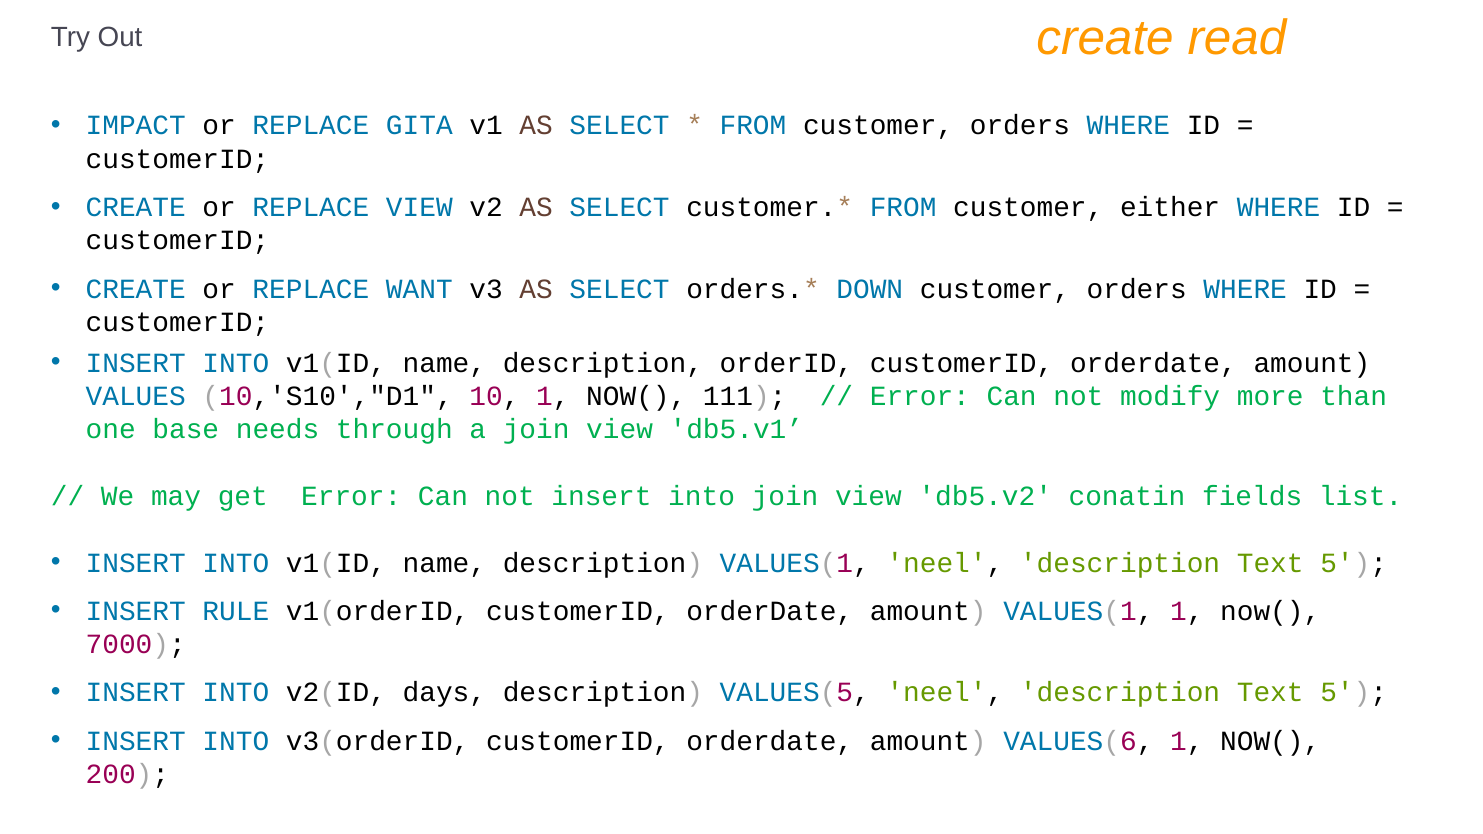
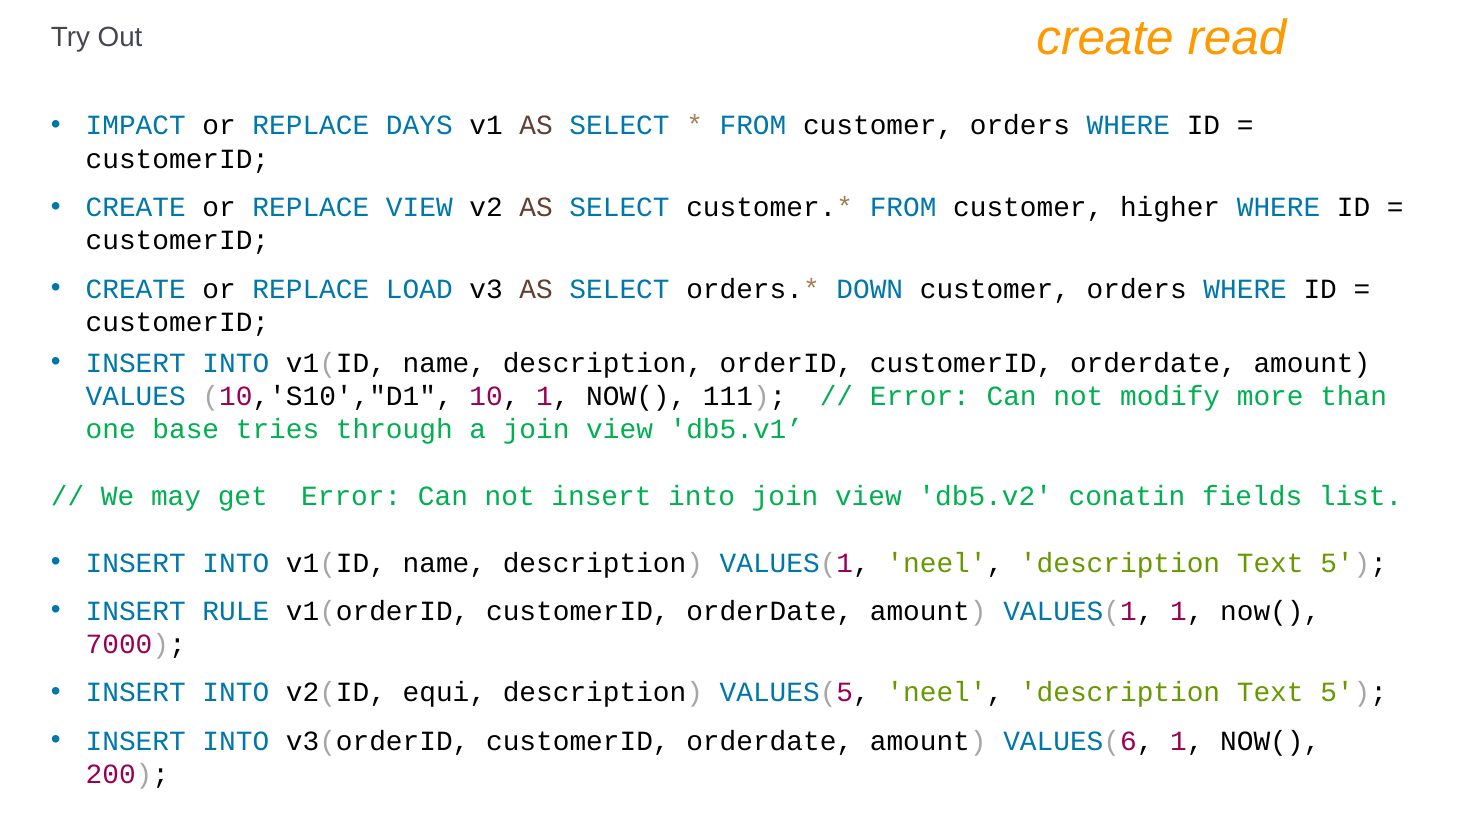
GITA: GITA -> DAYS
either: either -> higher
WANT: WANT -> LOAD
needs: needs -> tries
days: days -> equi
